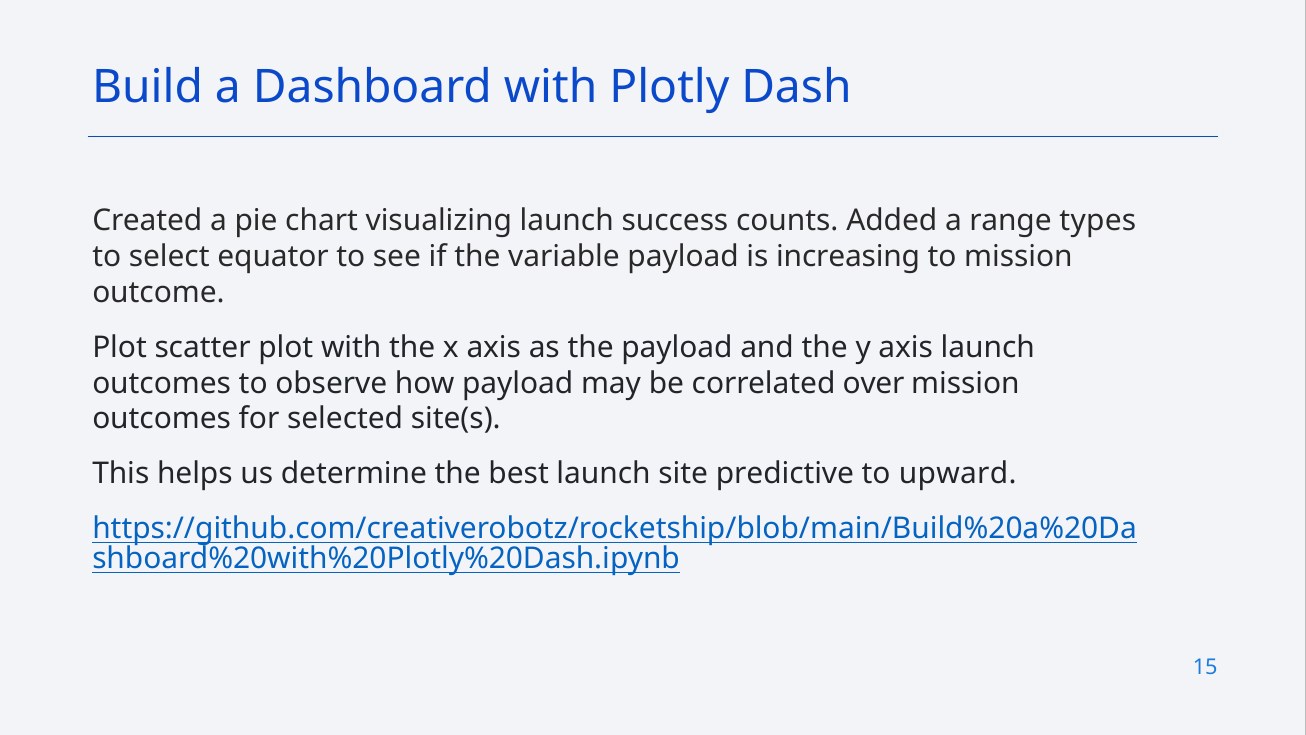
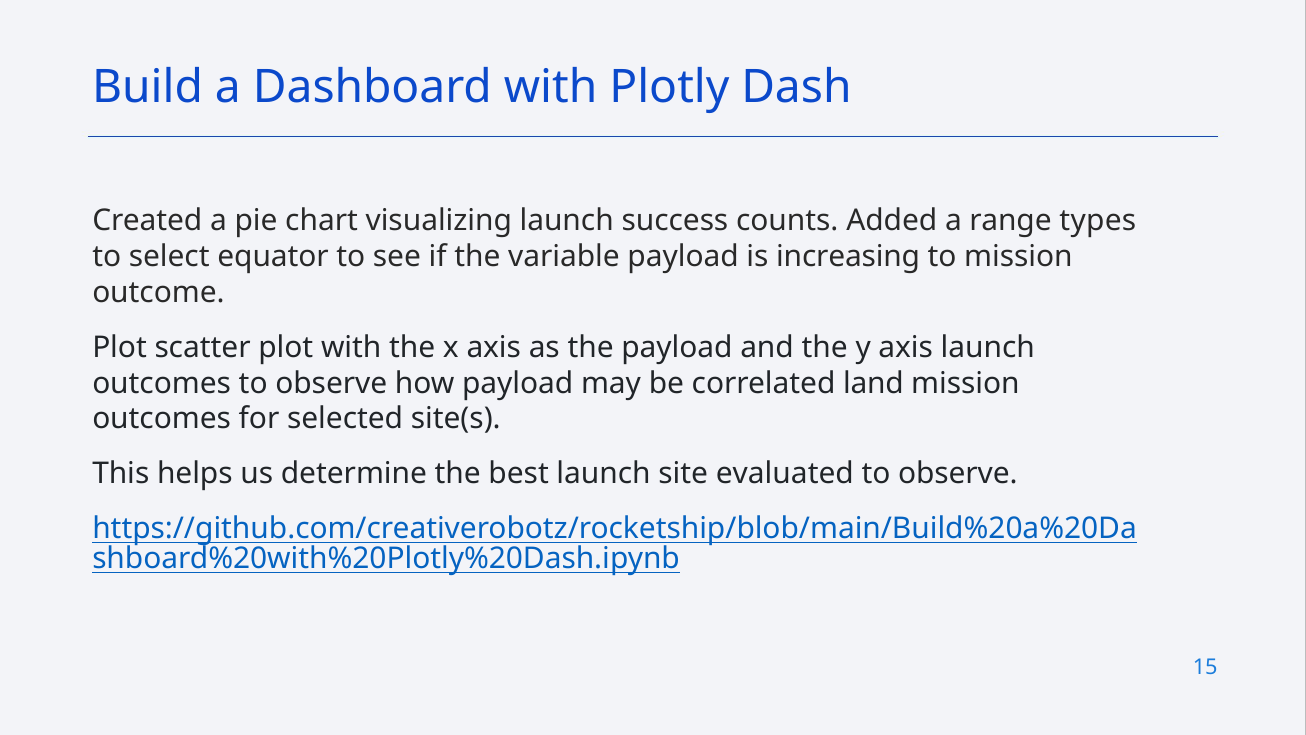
over: over -> land
predictive: predictive -> evaluated
upward at (958, 474): upward -> observe
